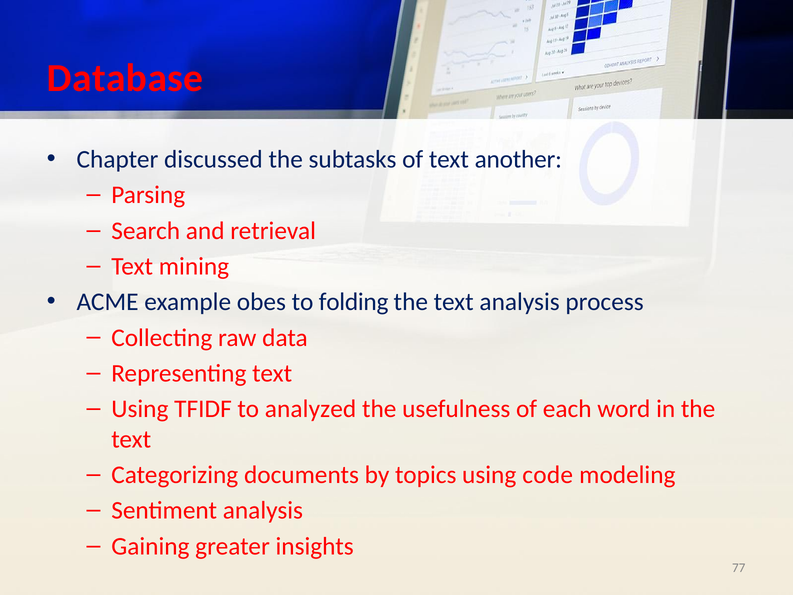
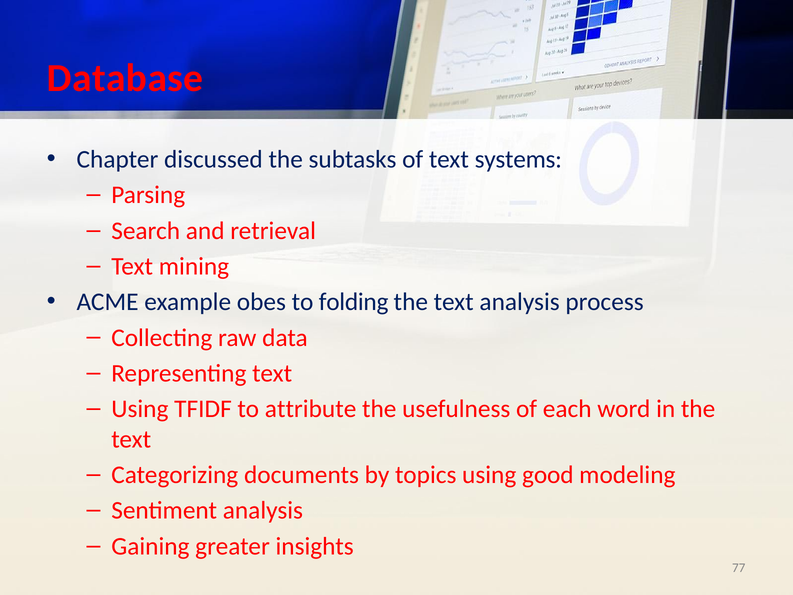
another: another -> systems
analyzed: analyzed -> attribute
code: code -> good
